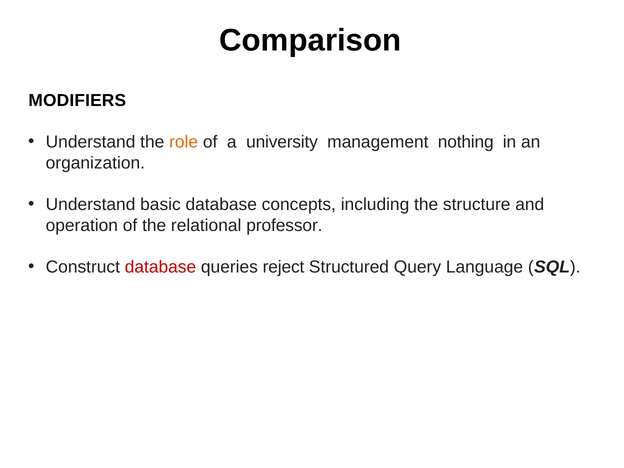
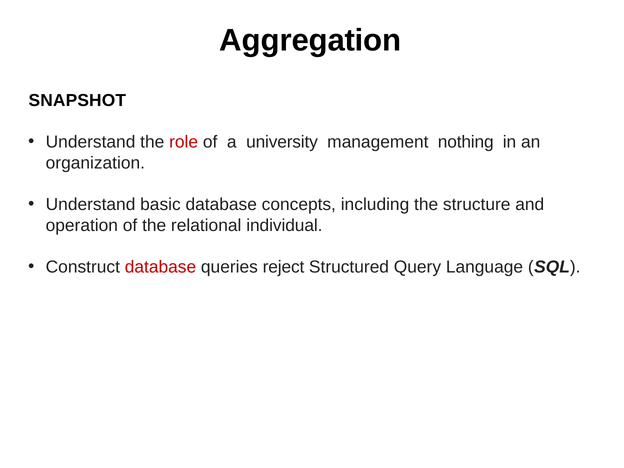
Comparison: Comparison -> Aggregation
MODIFIERS: MODIFIERS -> SNAPSHOT
role colour: orange -> red
professor: professor -> individual
